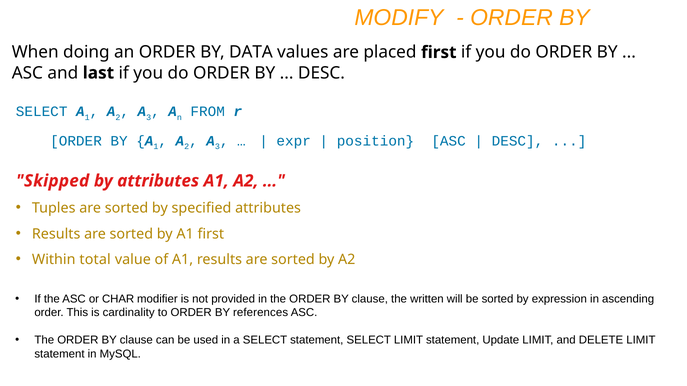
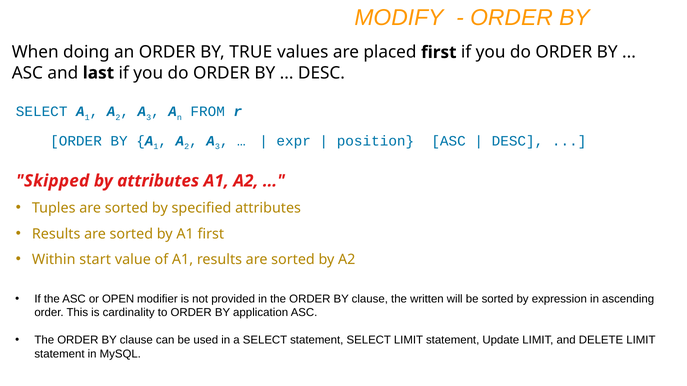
DATA: DATA -> TRUE
total: total -> start
CHAR: CHAR -> OPEN
references: references -> application
